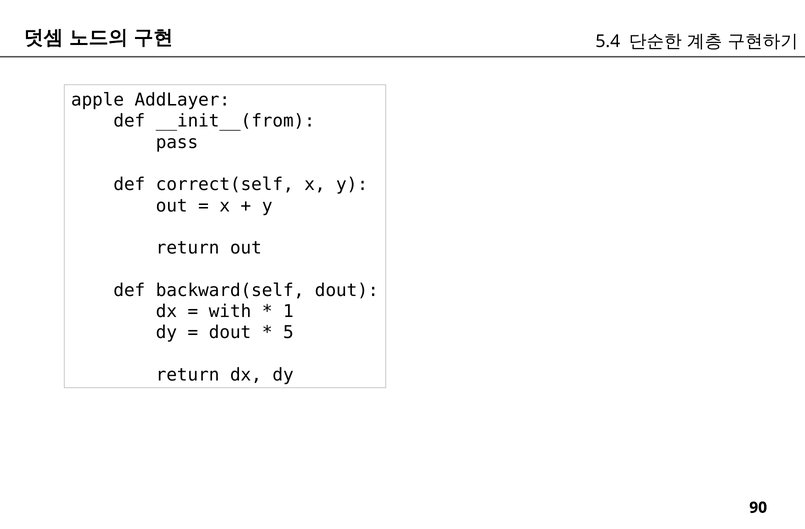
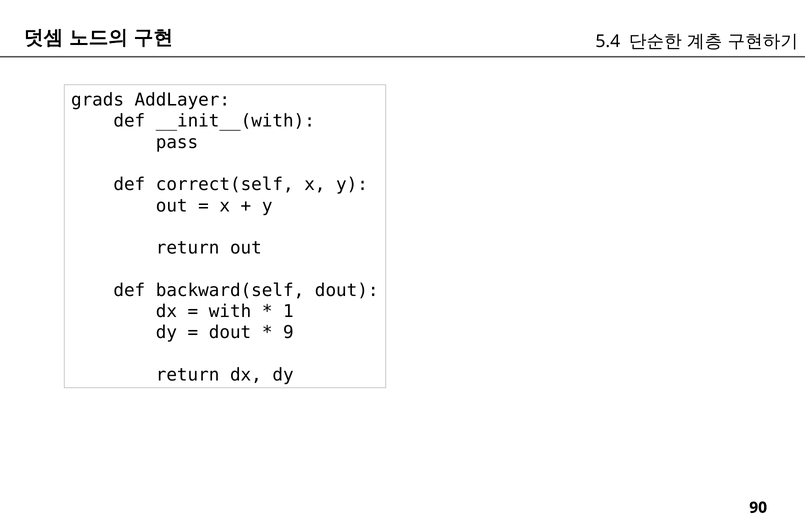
apple: apple -> grads
__init__(from: __init__(from -> __init__(with
5: 5 -> 9
